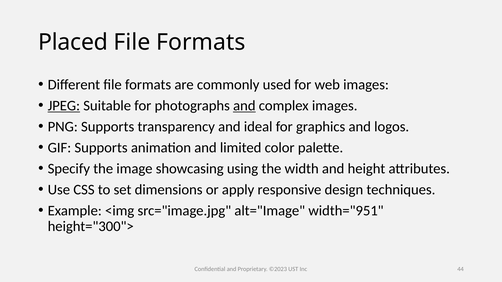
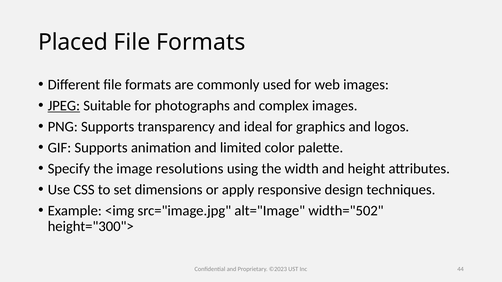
and at (244, 106) underline: present -> none
showcasing: showcasing -> resolutions
width="951: width="951 -> width="502
